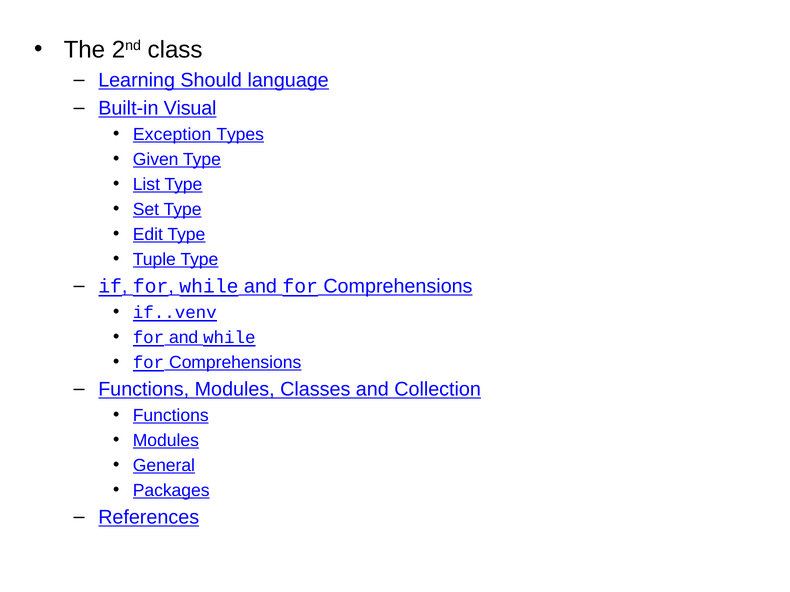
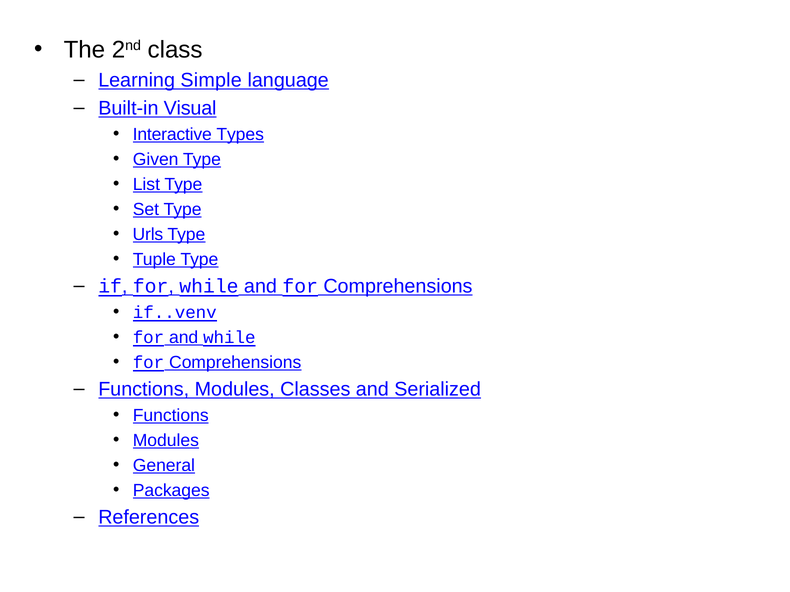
Should: Should -> Simple
Exception: Exception -> Interactive
Edit: Edit -> Urls
Collection: Collection -> Serialized
